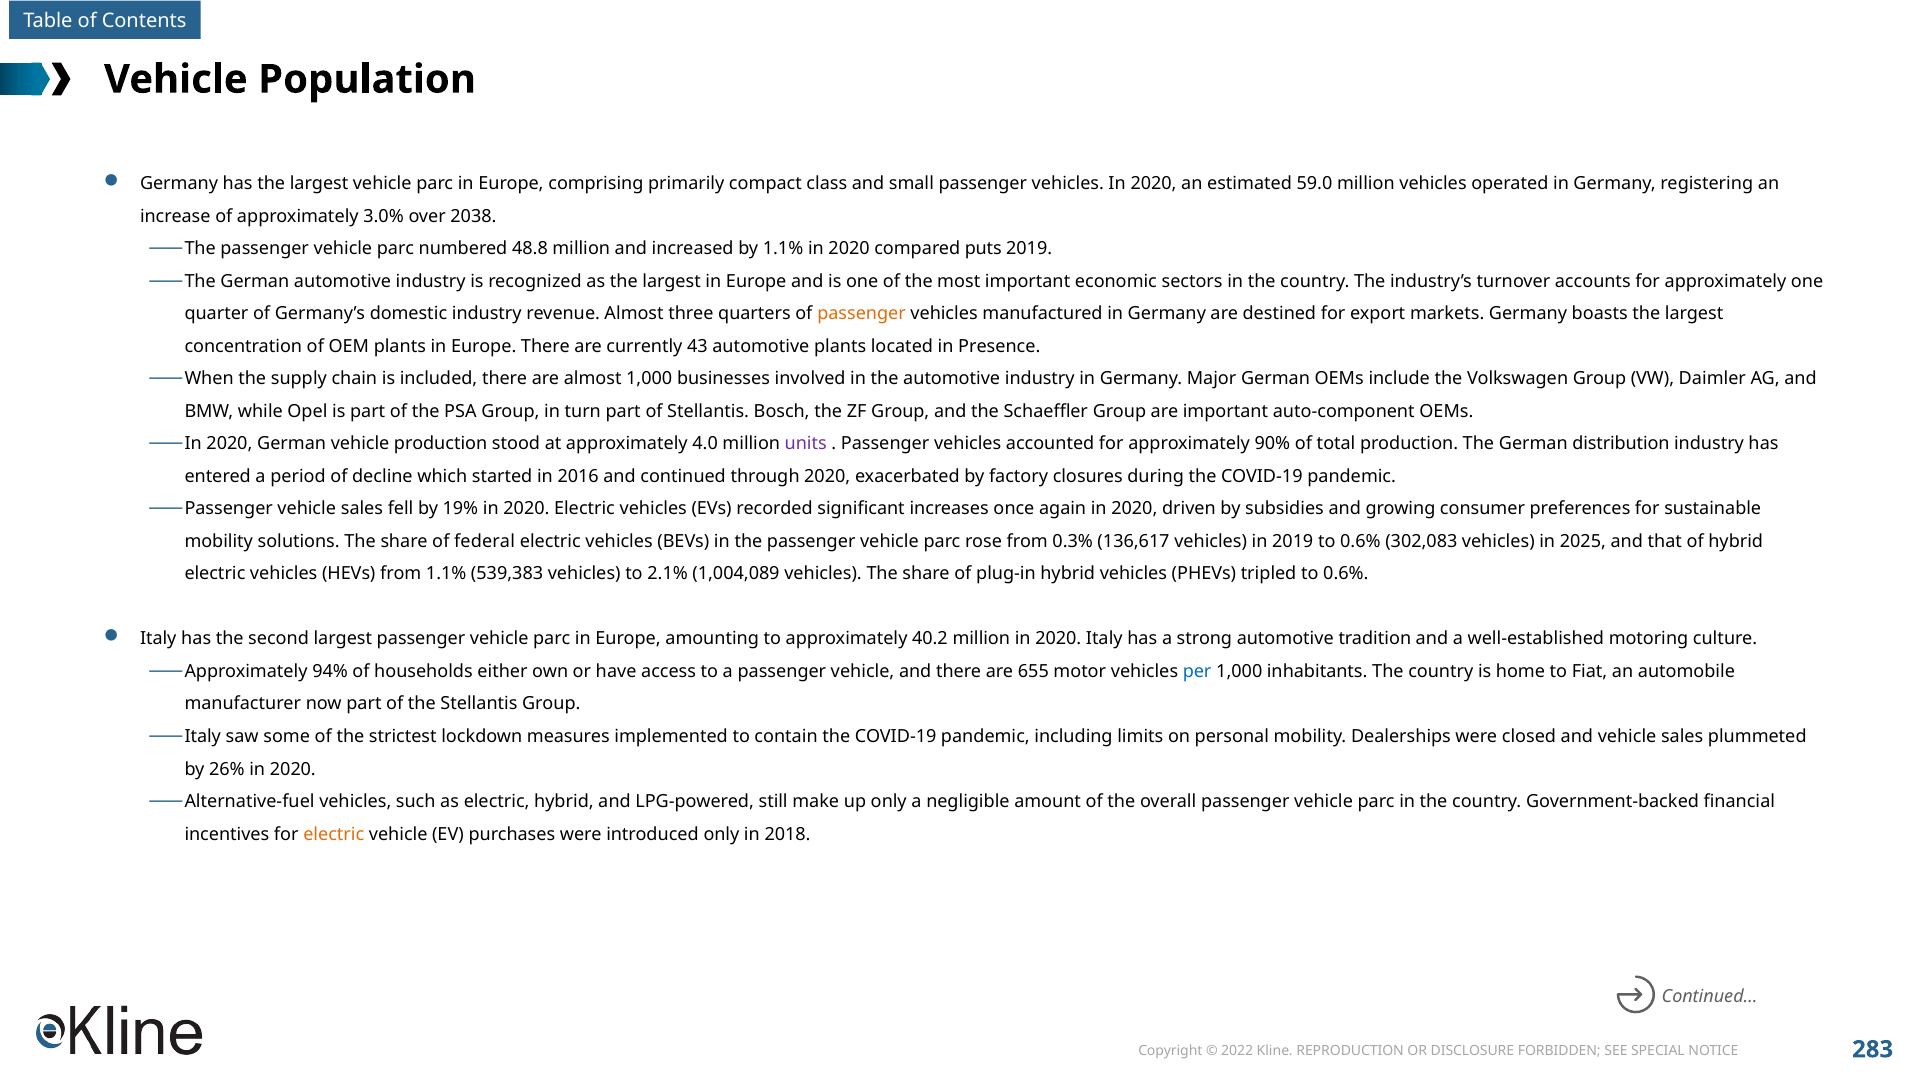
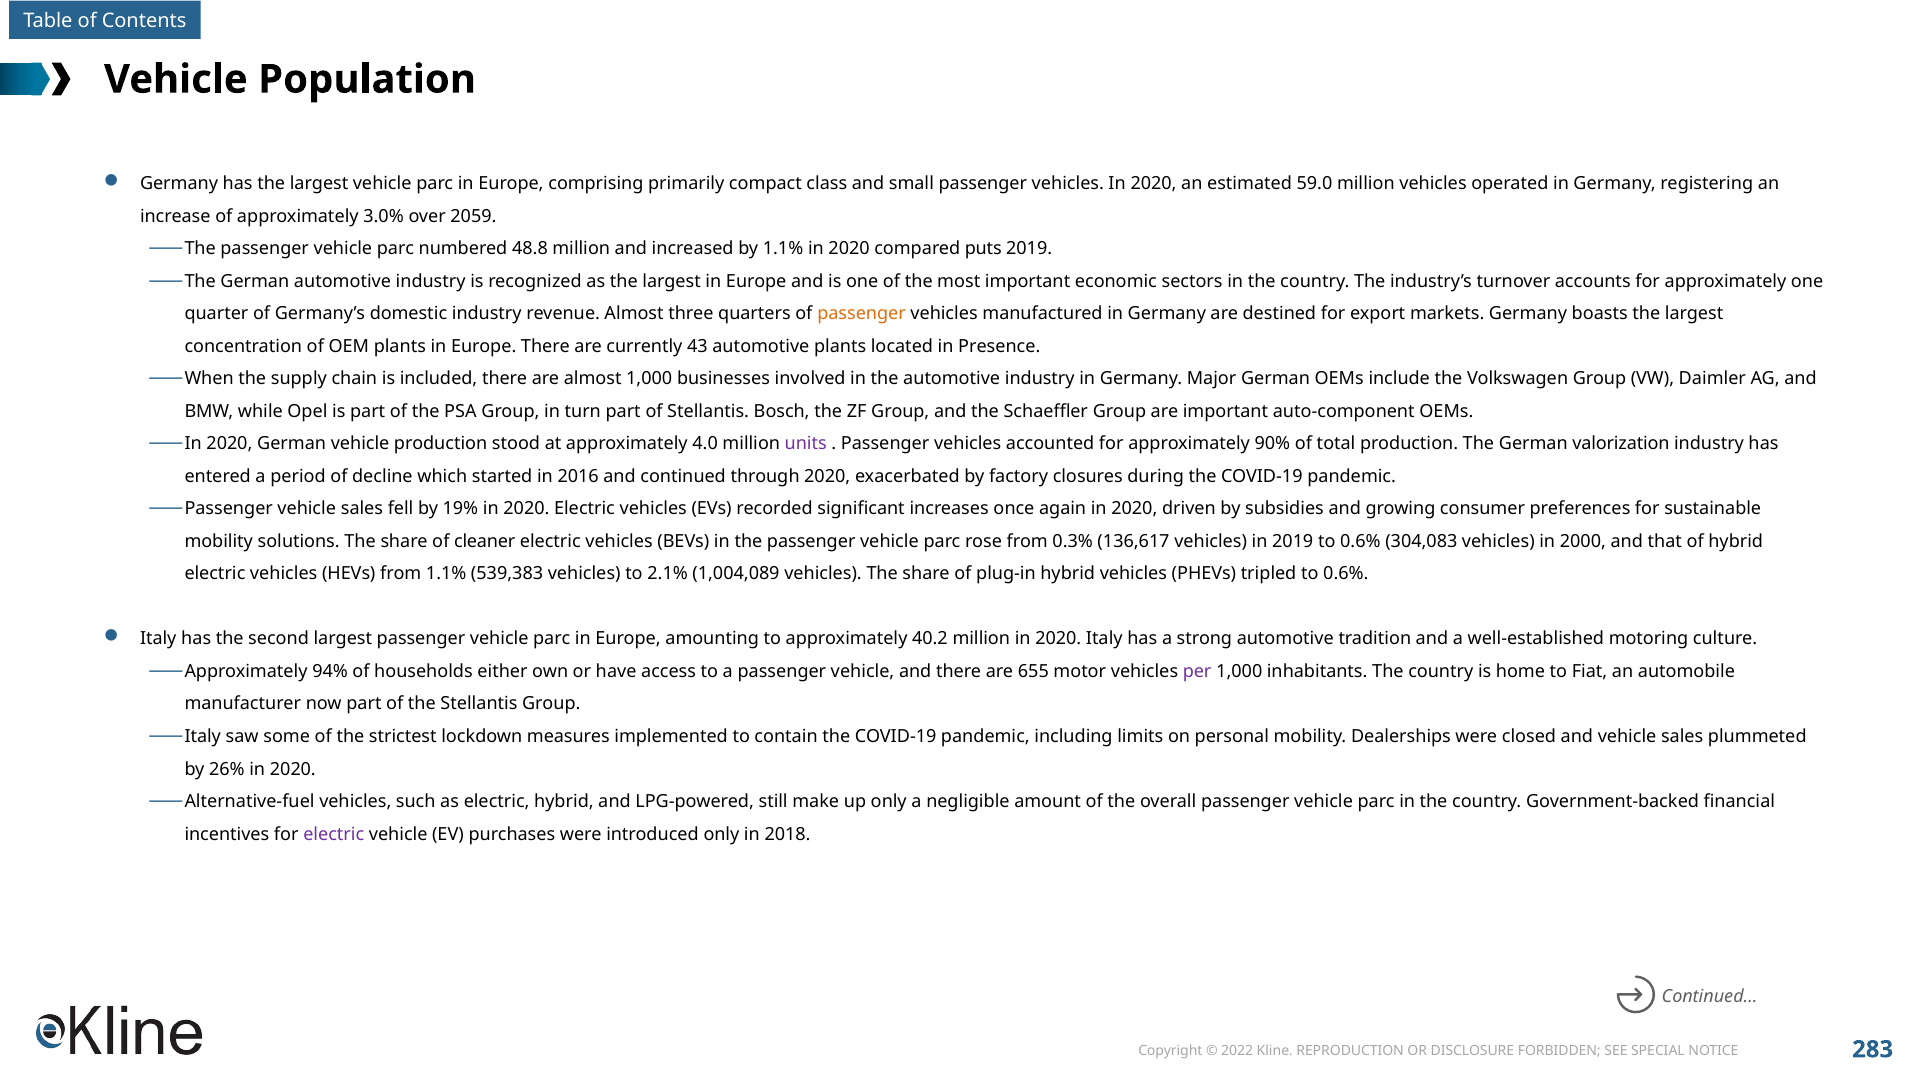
2038: 2038 -> 2059
distribution: distribution -> valorization
federal: federal -> cleaner
302,083: 302,083 -> 304,083
2025: 2025 -> 2000
per colour: blue -> purple
electric at (334, 834) colour: orange -> purple
